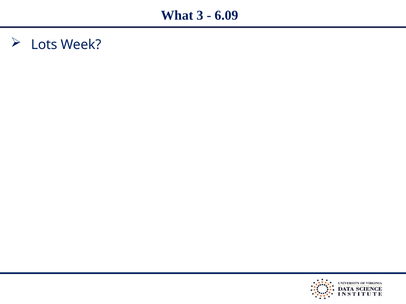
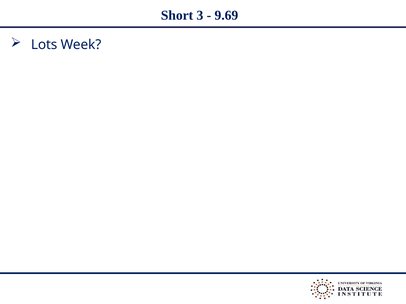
What: What -> Short
6.09: 6.09 -> 9.69
